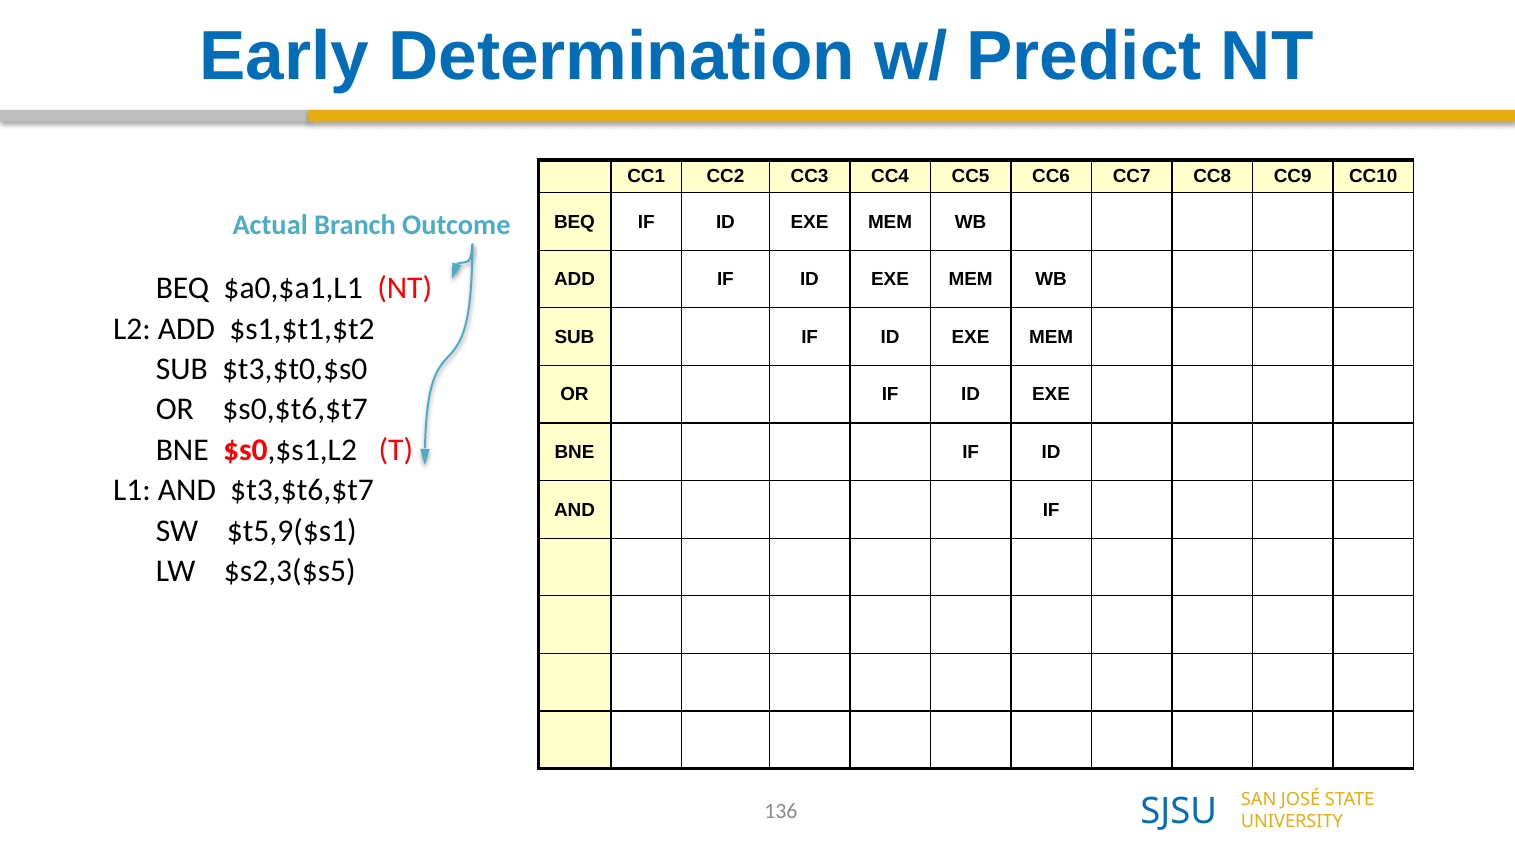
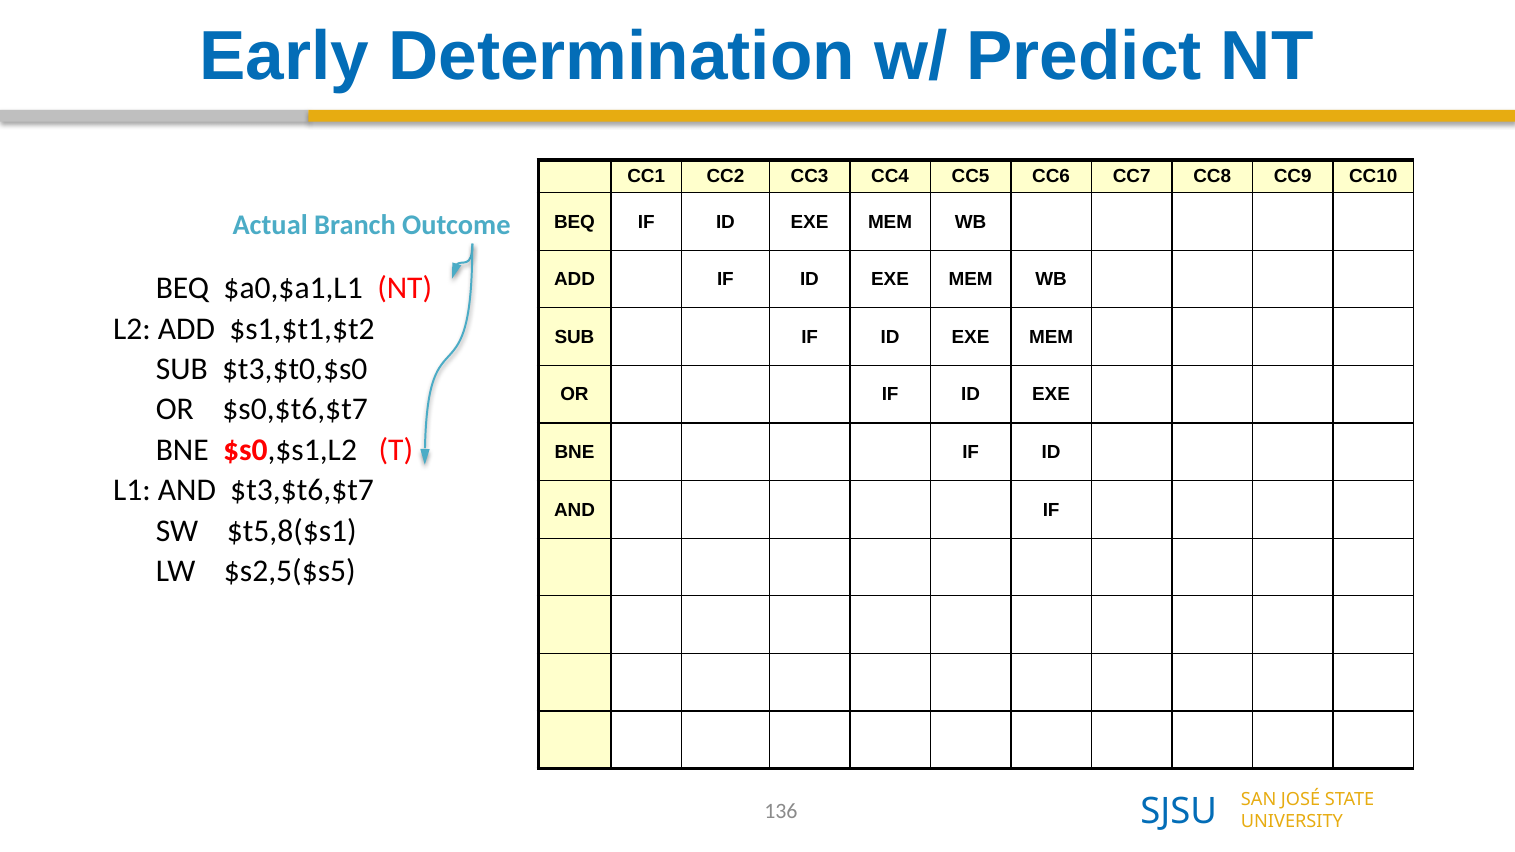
$t5,9($s1: $t5,9($s1 -> $t5,8($s1
$s2,3($s5: $s2,3($s5 -> $s2,5($s5
